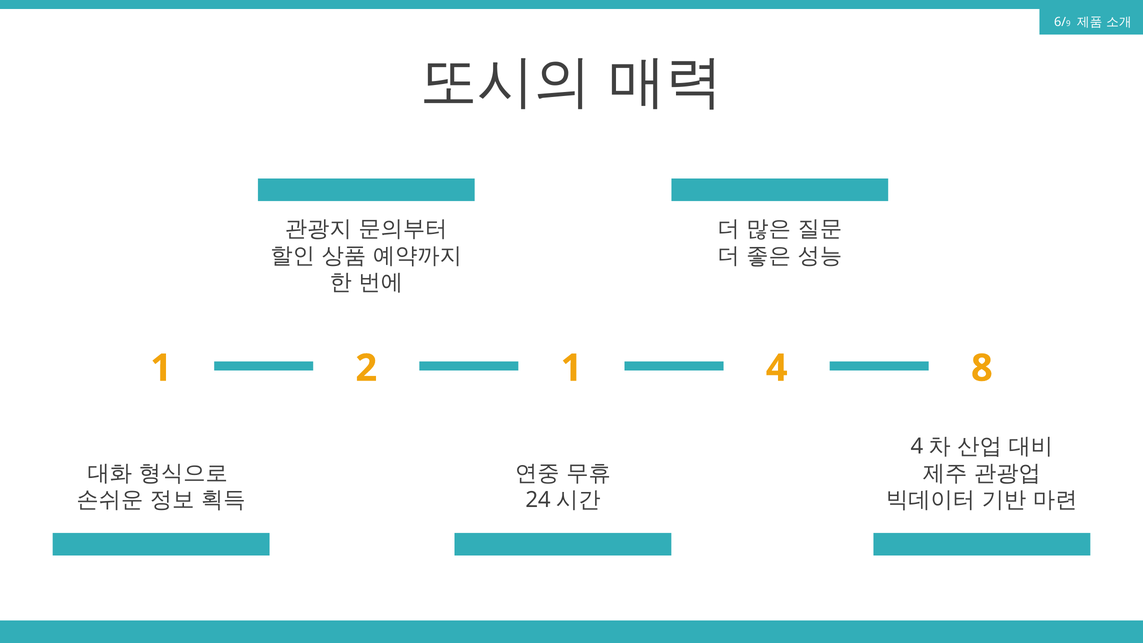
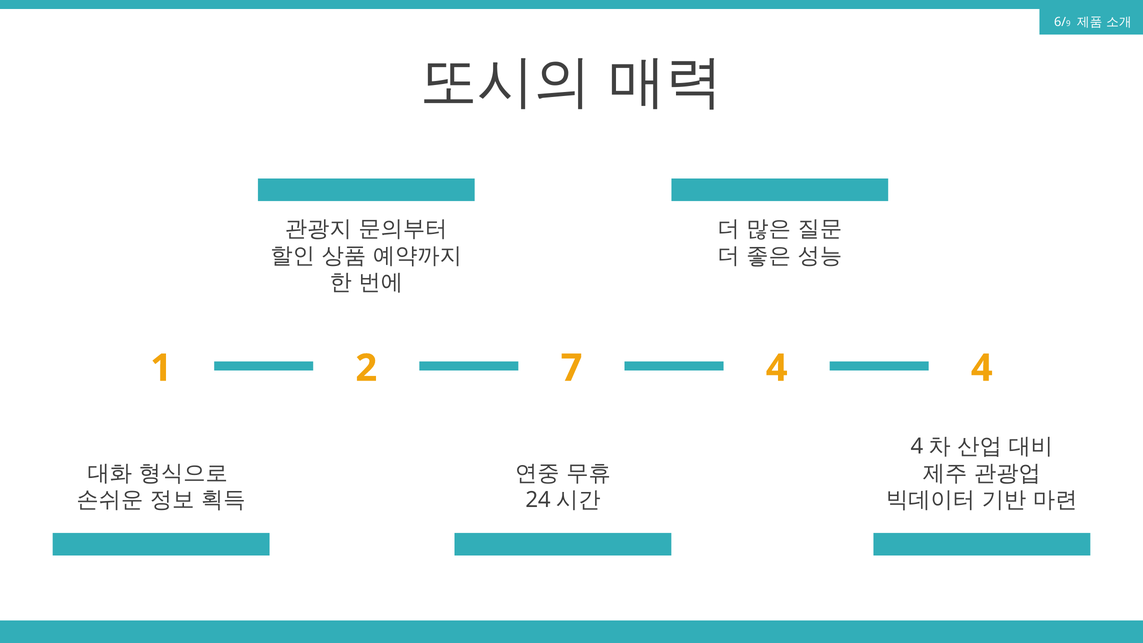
2 1: 1 -> 7
4 8: 8 -> 4
